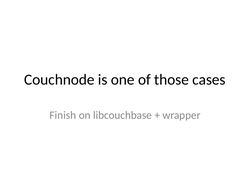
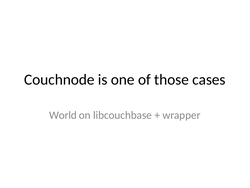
Finish: Finish -> World
